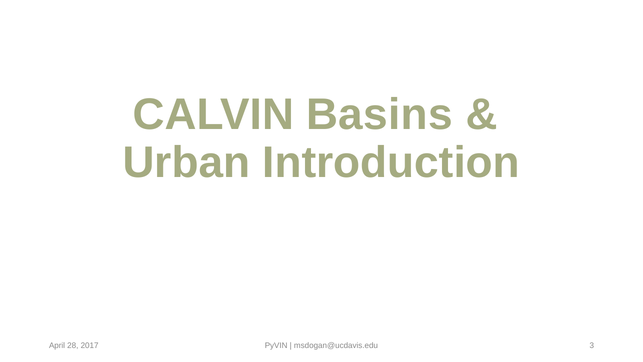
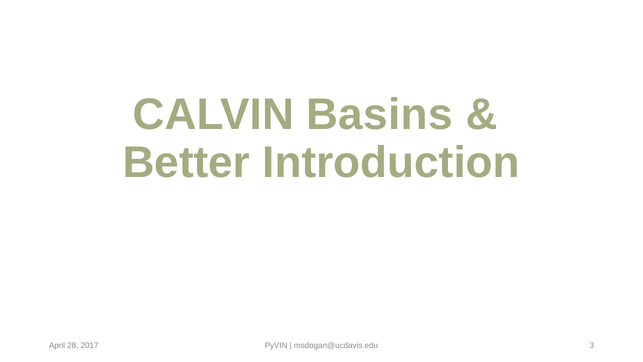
Urban: Urban -> Better
